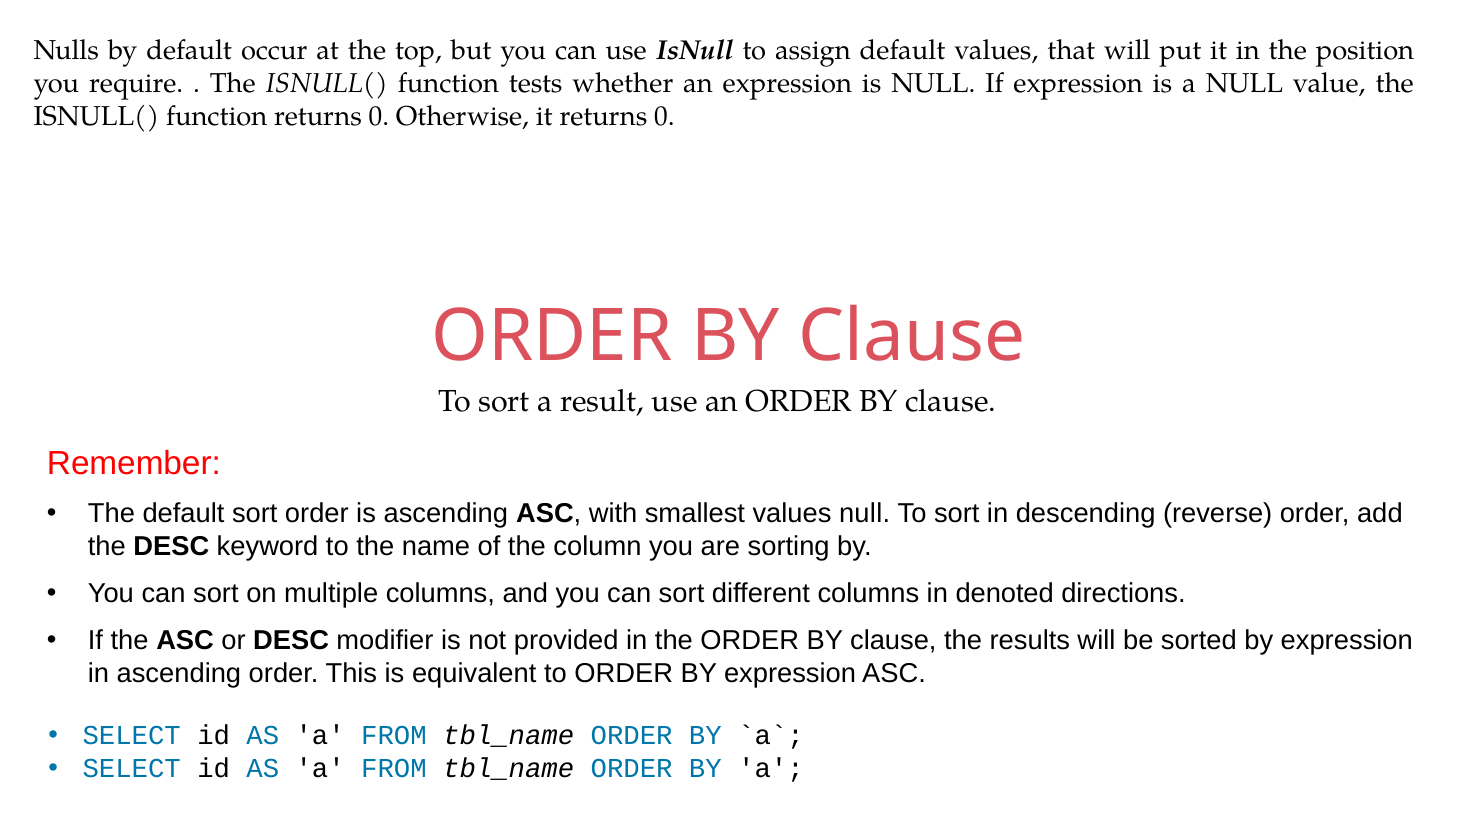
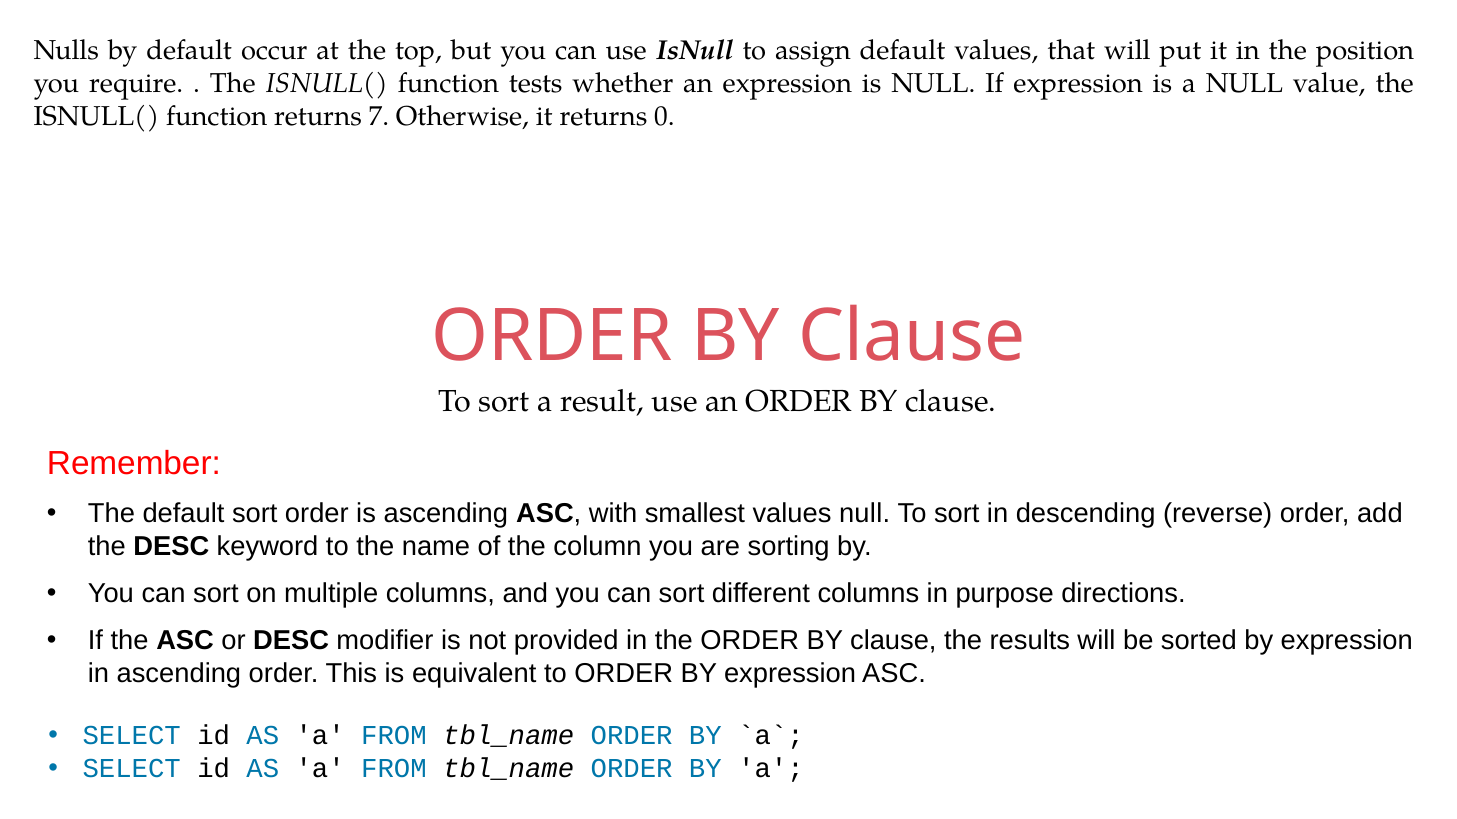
function returns 0: 0 -> 7
denoted: denoted -> purpose
